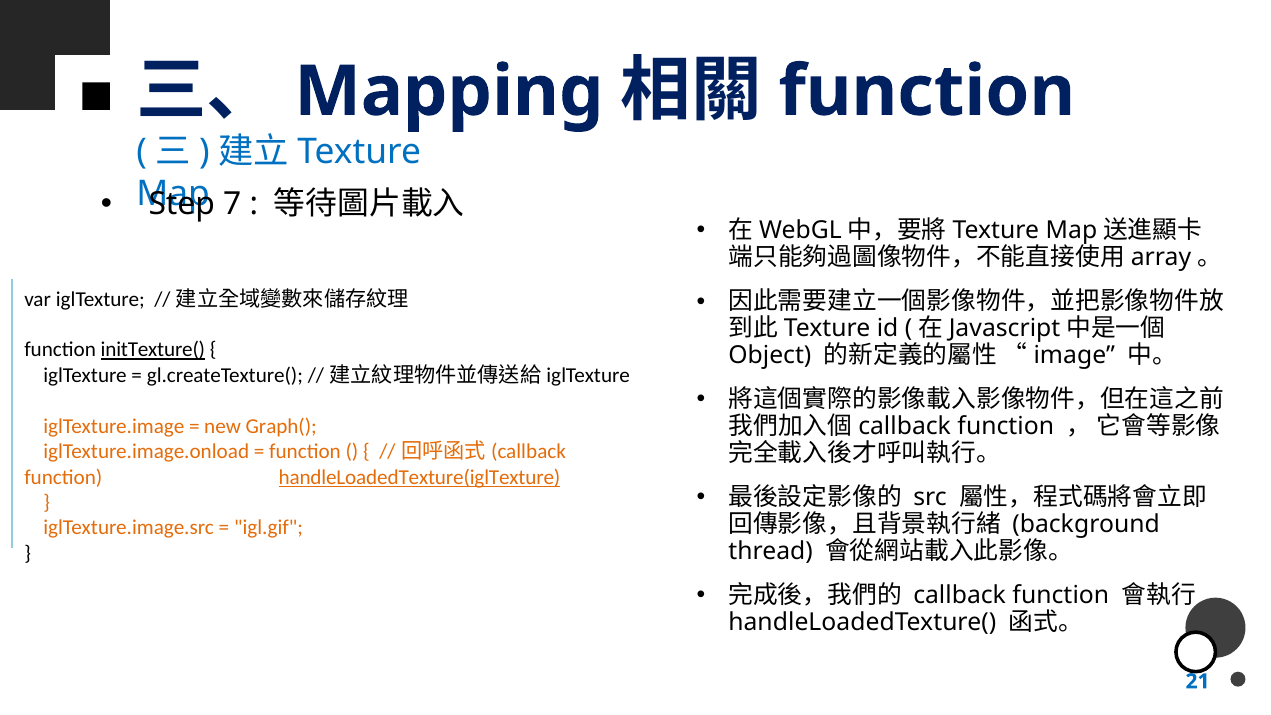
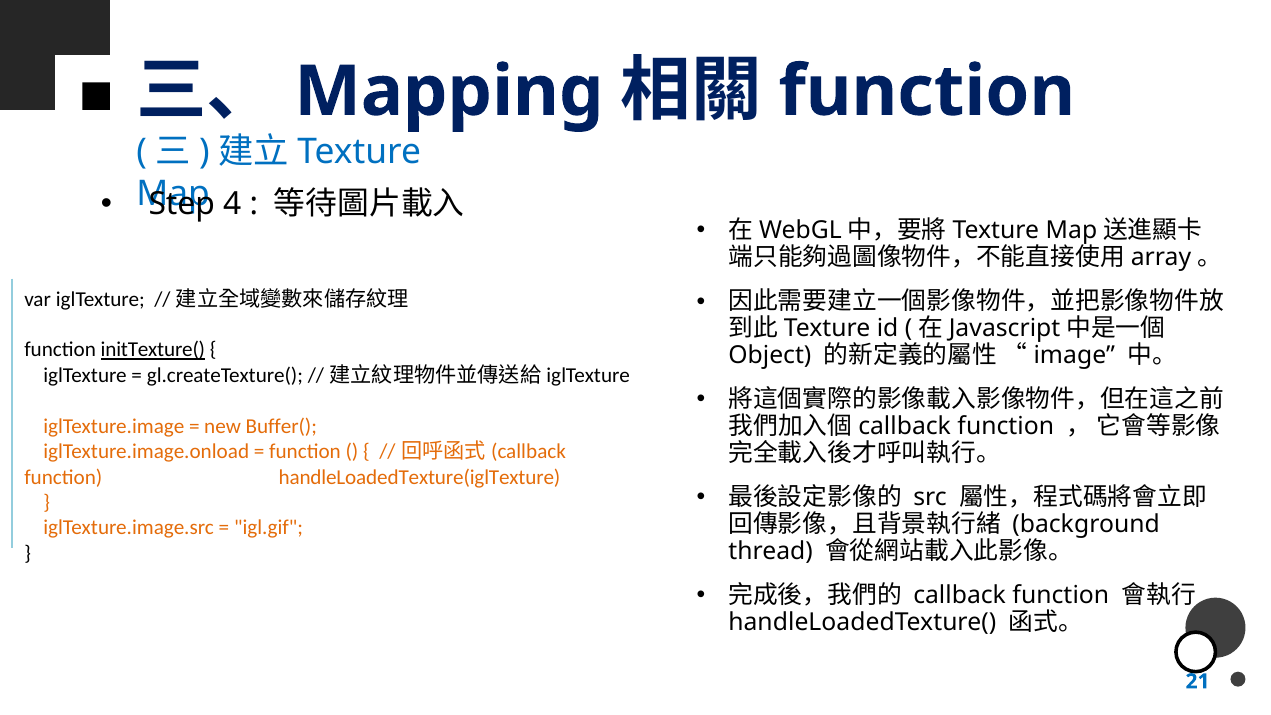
7: 7 -> 4
Graph(: Graph( -> Buffer(
handleLoadedTexture(iglTexture underline: present -> none
